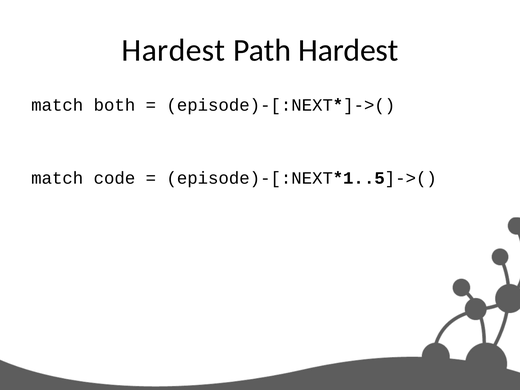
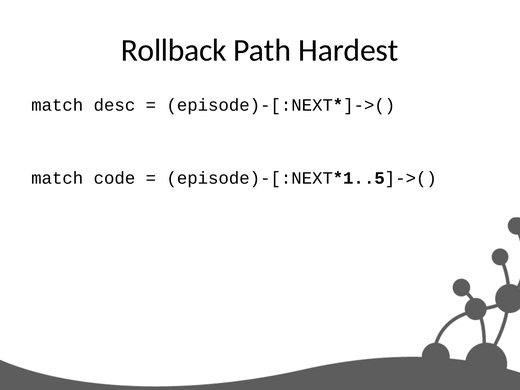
Hardest at (173, 50): Hardest -> Rollback
both: both -> desc
